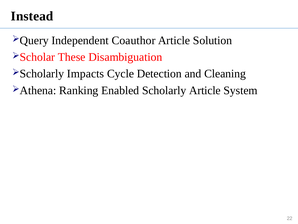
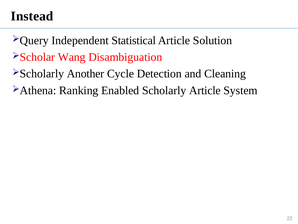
Coauthor: Coauthor -> Statistical
These: These -> Wang
Impacts: Impacts -> Another
